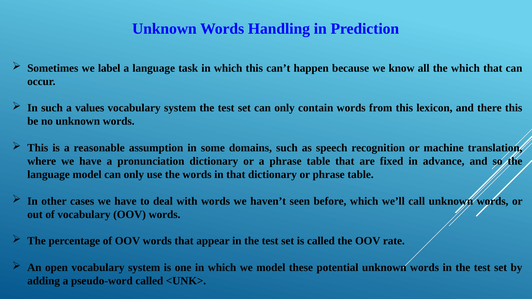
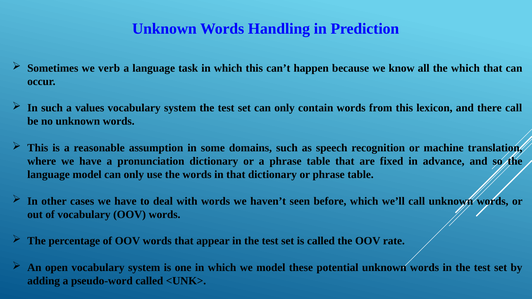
label: label -> verb
there this: this -> call
